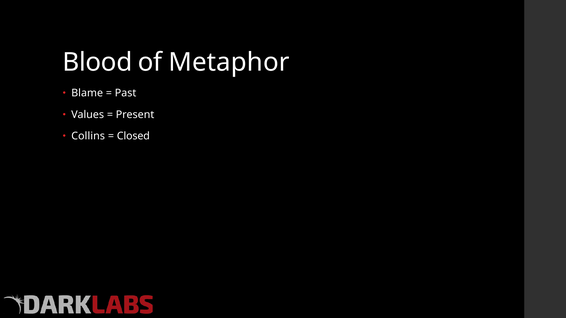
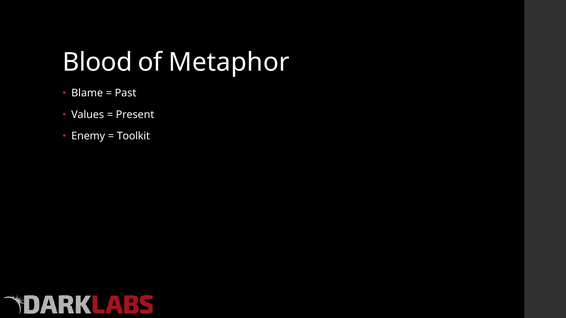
Collins: Collins -> Enemy
Closed: Closed -> Toolkit
